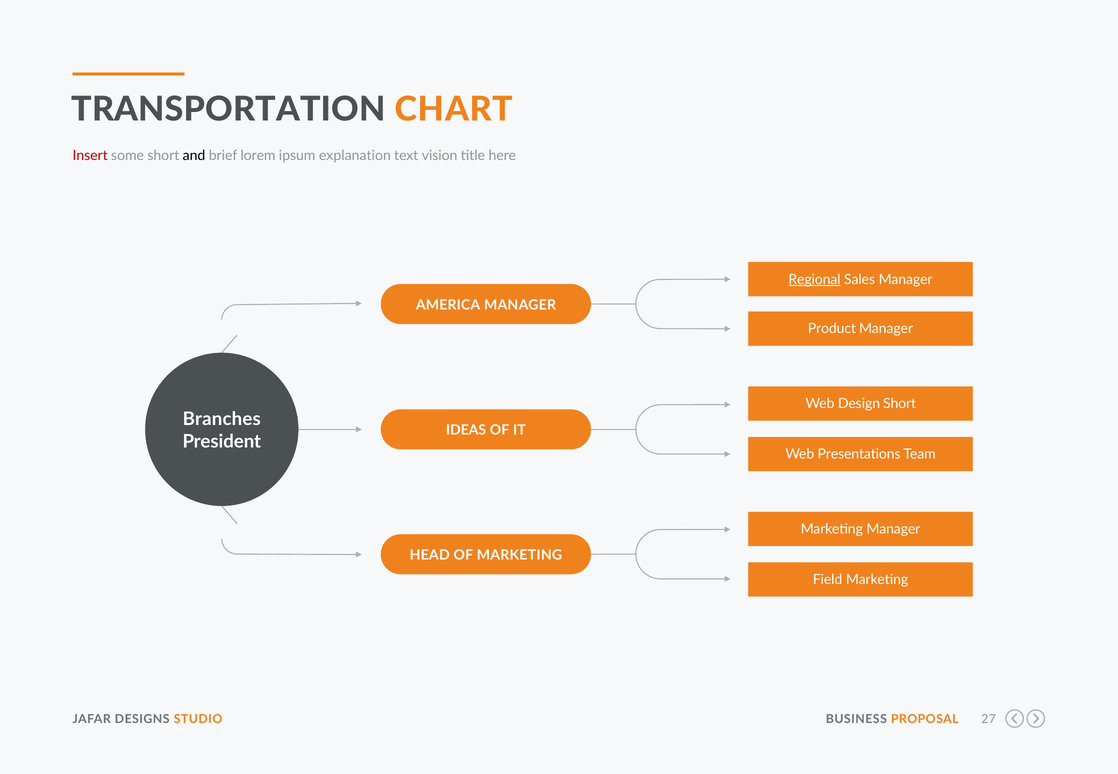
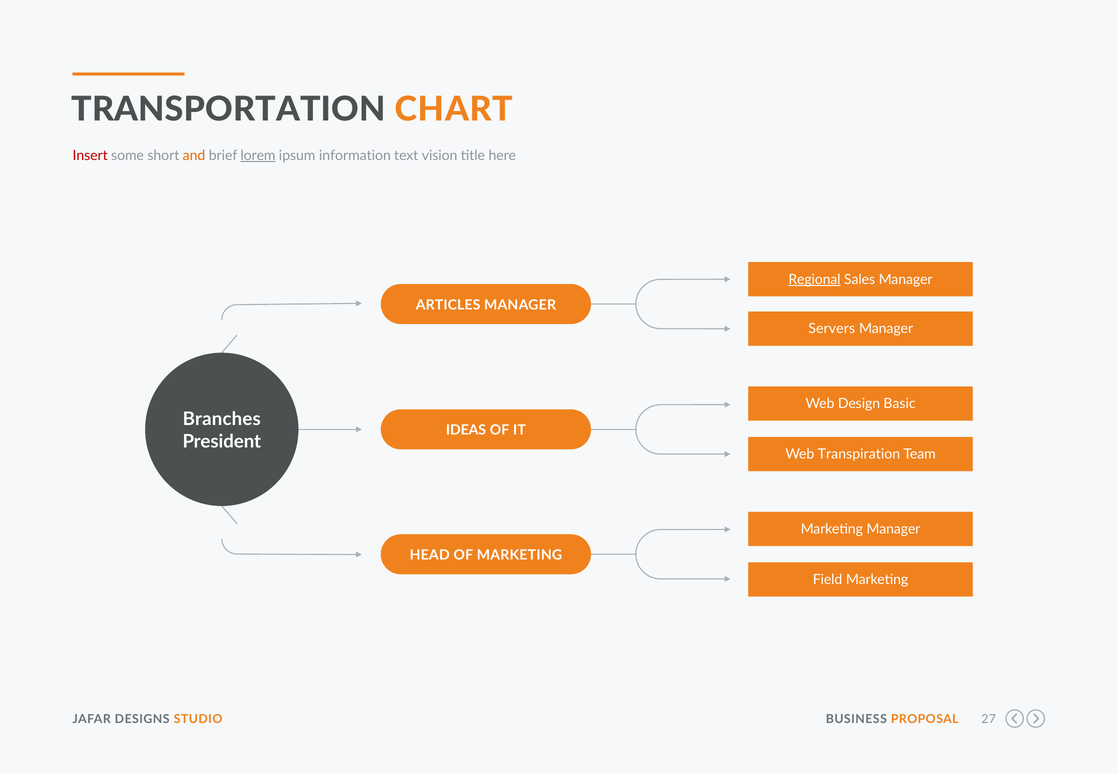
and colour: black -> orange
lorem underline: none -> present
explanation: explanation -> information
AMERICA: AMERICA -> ARTICLES
Product: Product -> Servers
Design Short: Short -> Basic
Presentations: Presentations -> Transpiration
